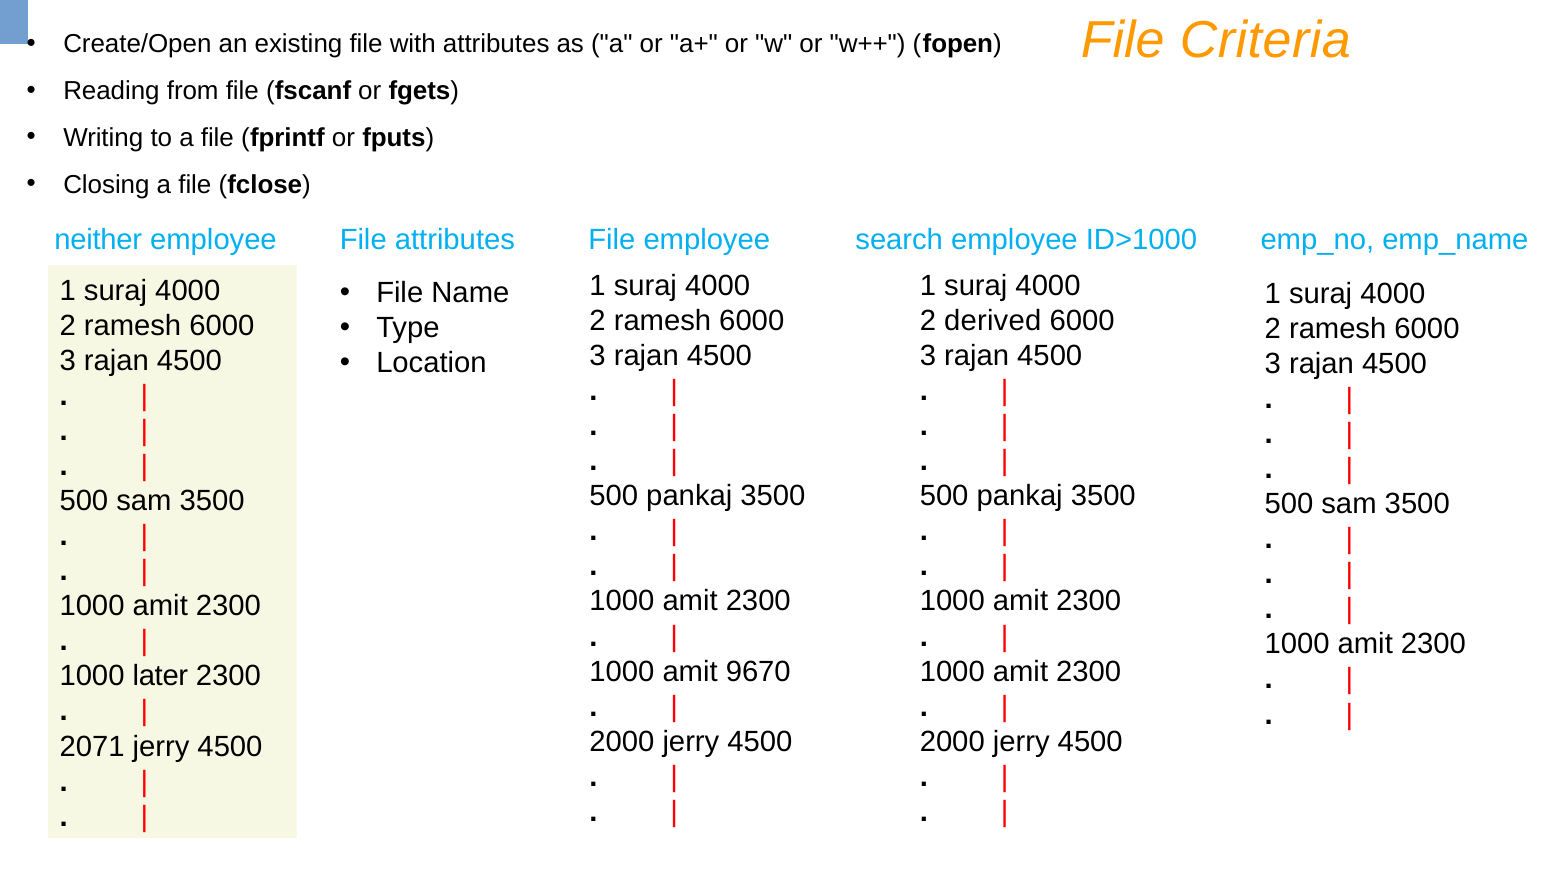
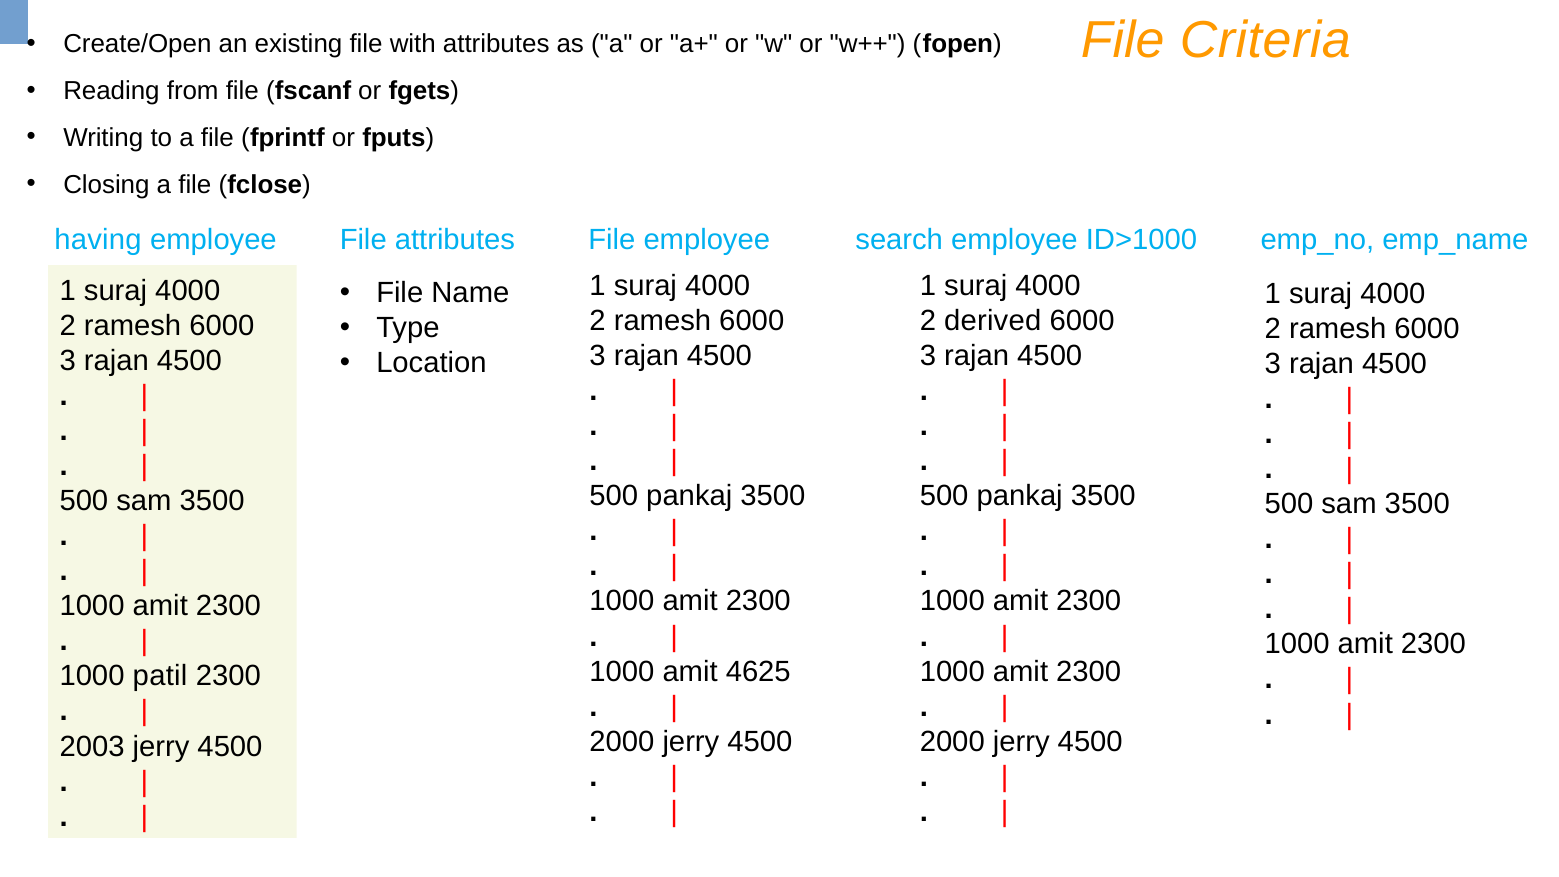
neither: neither -> having
9670: 9670 -> 4625
later: later -> patil
2071: 2071 -> 2003
